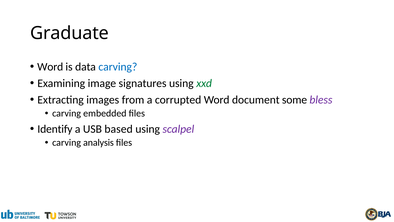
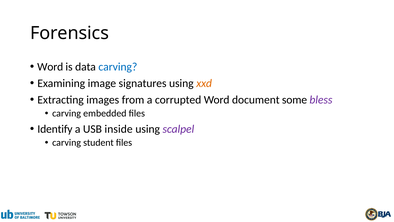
Graduate: Graduate -> Forensics
xxd colour: green -> orange
based: based -> inside
analysis: analysis -> student
